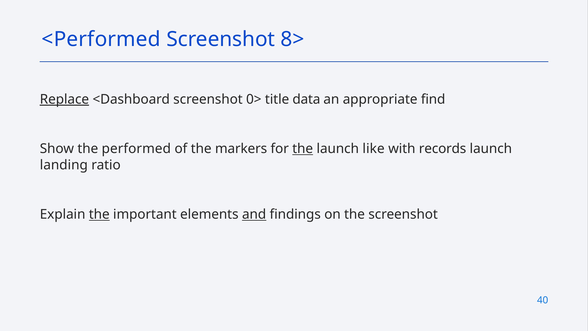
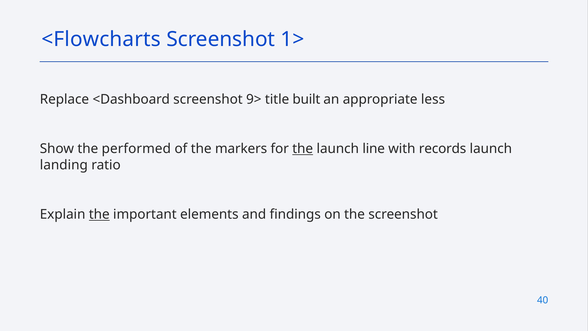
<Performed: <Performed -> <Flowcharts
8>: 8> -> 1>
Replace underline: present -> none
0>: 0> -> 9>
data: data -> built
find: find -> less
like: like -> line
and underline: present -> none
